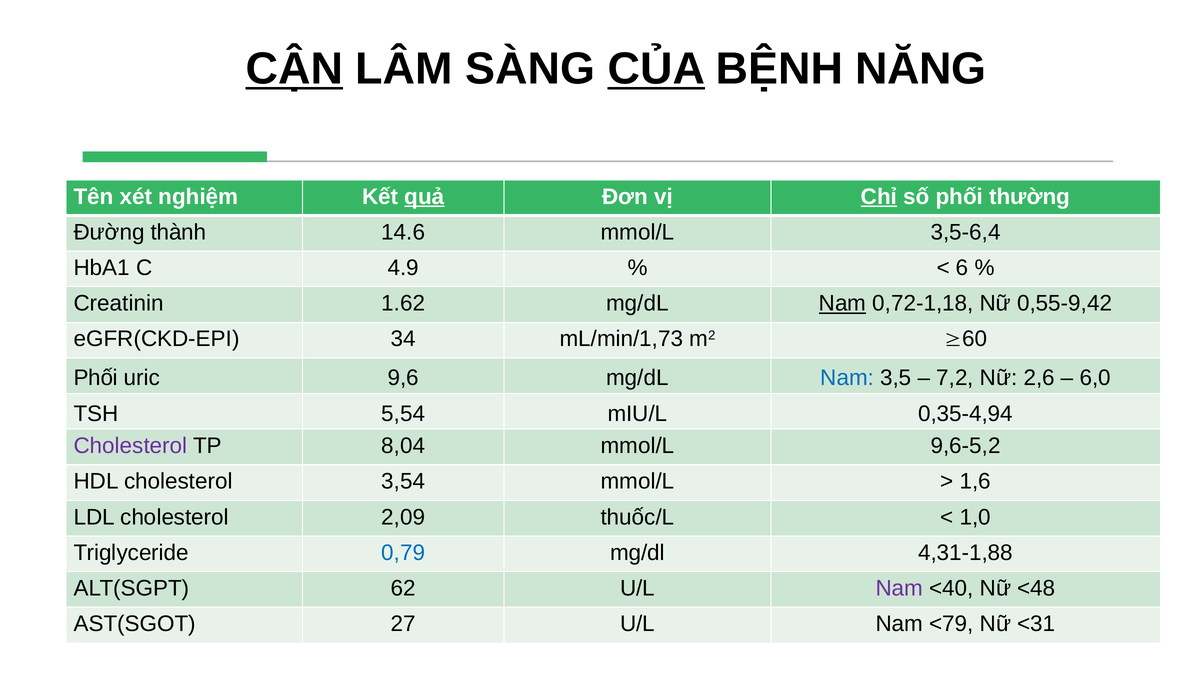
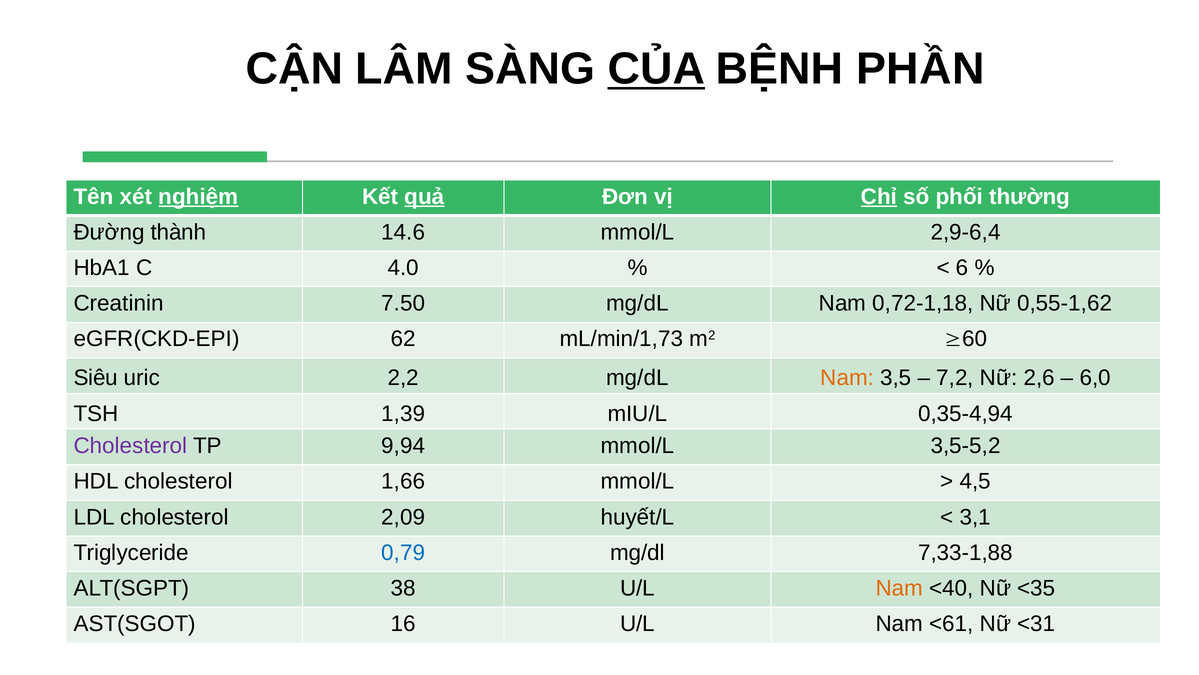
CẬN underline: present -> none
NĂNG: NĂNG -> PHẦN
nghiệm underline: none -> present
3,5-6,4: 3,5-6,4 -> 2,9-6,4
4.9: 4.9 -> 4.0
1.62: 1.62 -> 7.50
Nam at (843, 303) underline: present -> none
0,55-9,42: 0,55-9,42 -> 0,55-1,62
34: 34 -> 62
Phối at (96, 378): Phối -> Siêu
9,6: 9,6 -> 2,2
Nam at (847, 378) colour: blue -> orange
5,54: 5,54 -> 1,39
8,04: 8,04 -> 9,94
9,6-5,2: 9,6-5,2 -> 3,5-5,2
3,54: 3,54 -> 1,66
1,6: 1,6 -> 4,5
thuốc/L: thuốc/L -> huyết/L
1,0: 1,0 -> 3,1
4,31-1,88: 4,31-1,88 -> 7,33-1,88
62: 62 -> 38
Nam at (899, 588) colour: purple -> orange
<48: <48 -> <35
27: 27 -> 16
<79: <79 -> <61
